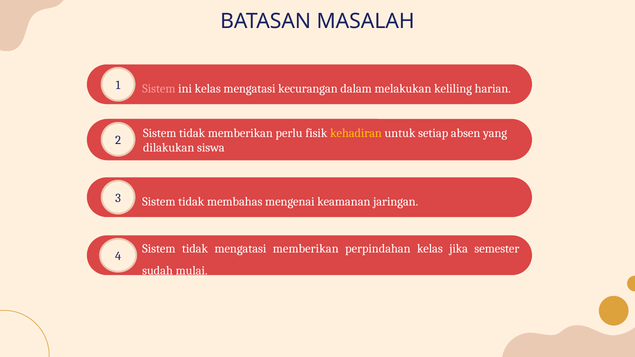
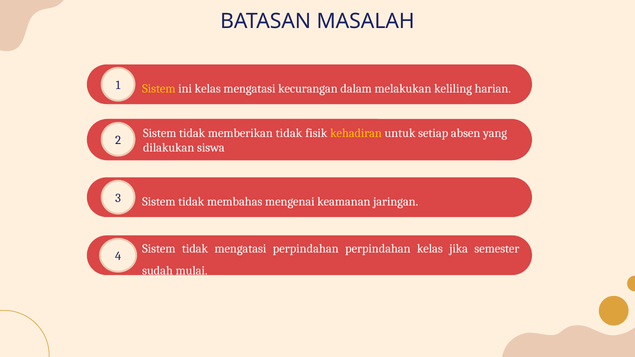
Sistem at (159, 89) colour: pink -> yellow
memberikan perlu: perlu -> tidak
mengatasi memberikan: memberikan -> perpindahan
